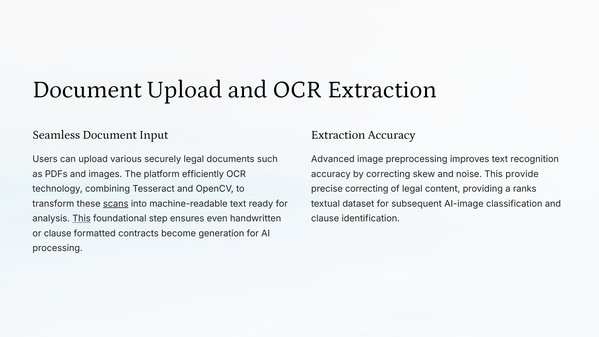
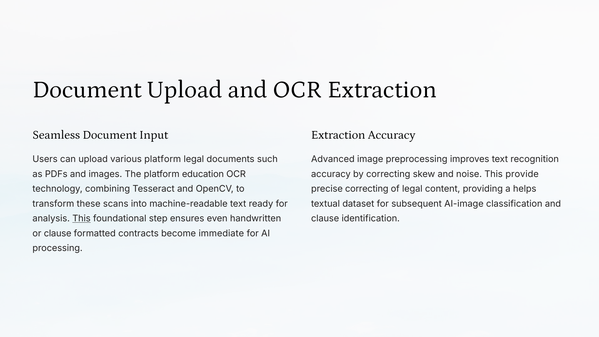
various securely: securely -> platform
efficiently: efficiently -> education
ranks: ranks -> helps
scans underline: present -> none
generation: generation -> immediate
